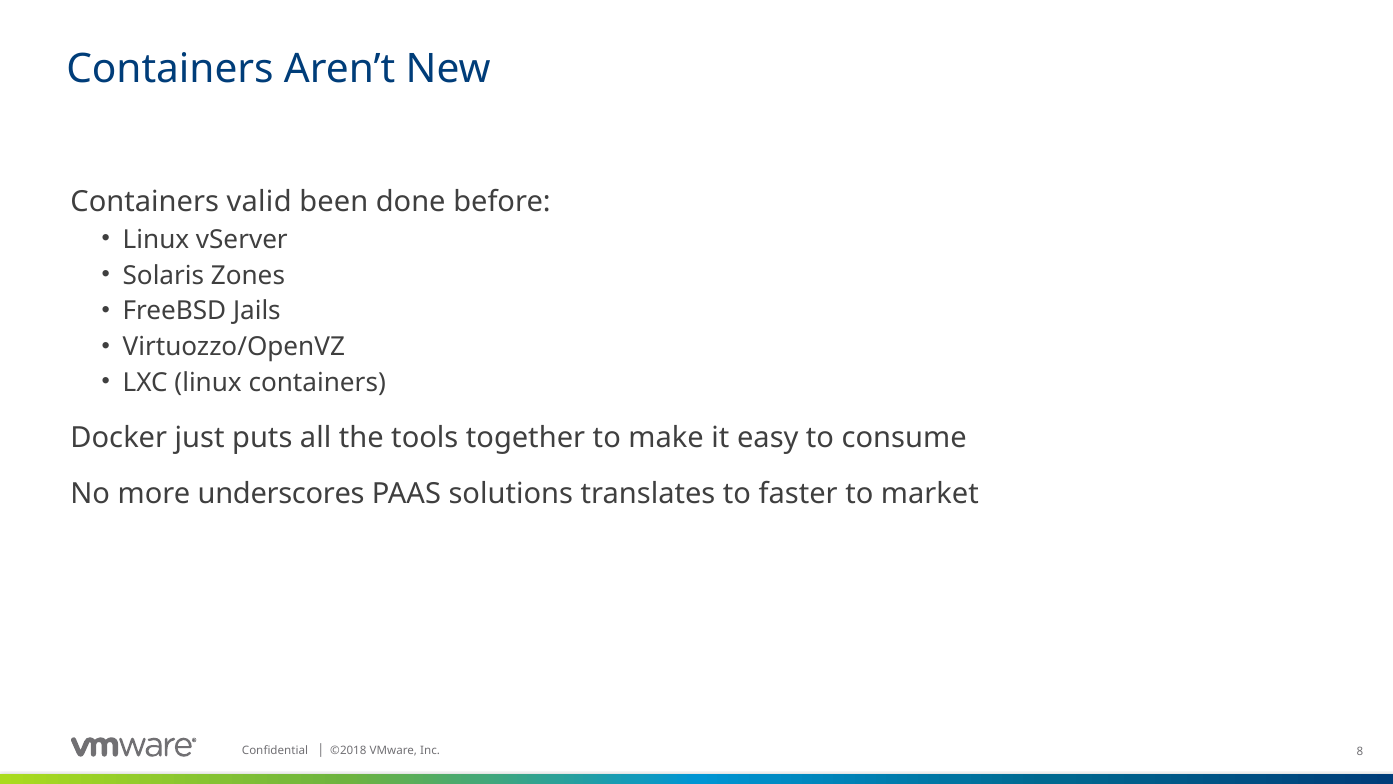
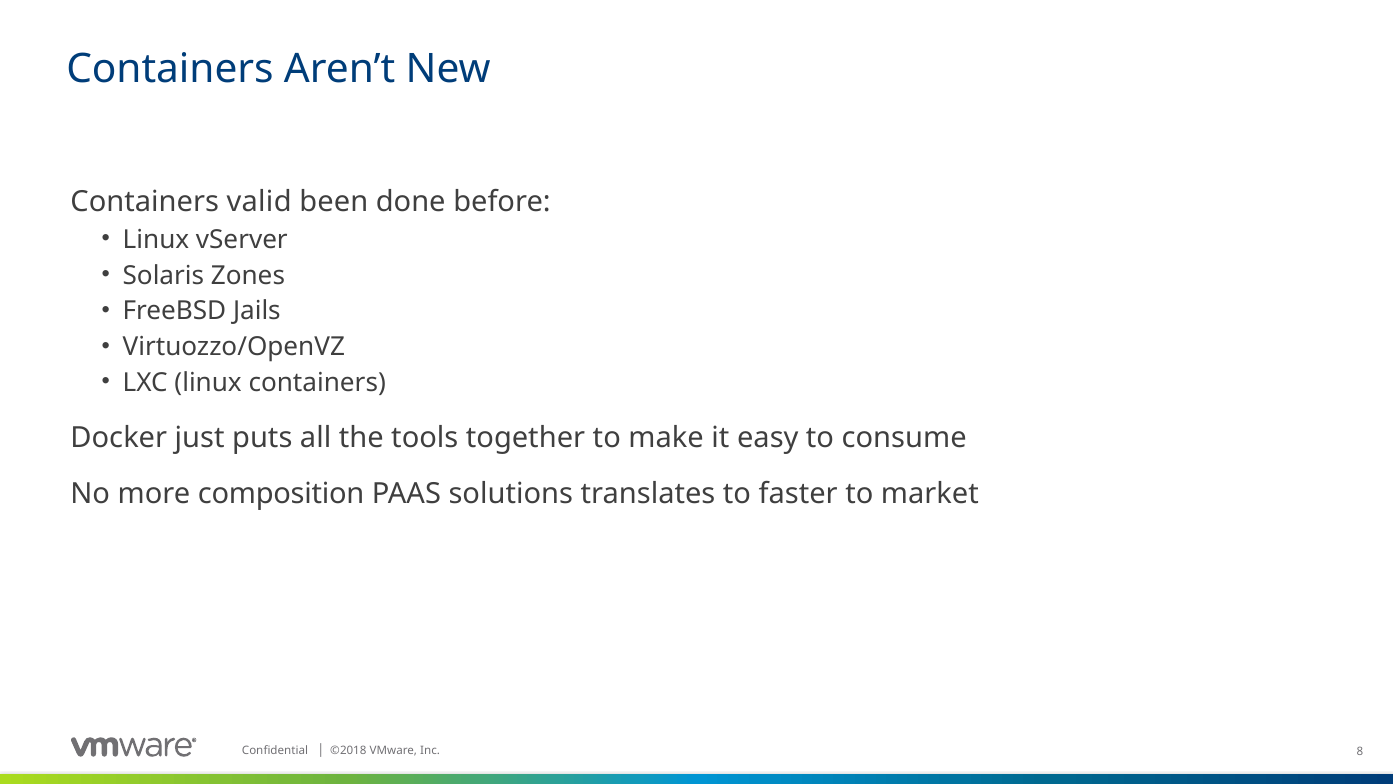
underscores: underscores -> composition
